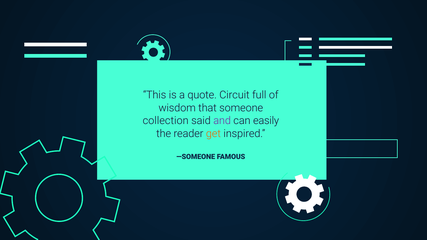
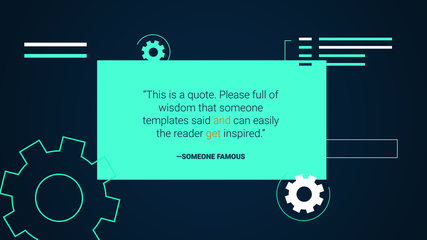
Circuit: Circuit -> Please
collection: collection -> templates
and colour: purple -> orange
